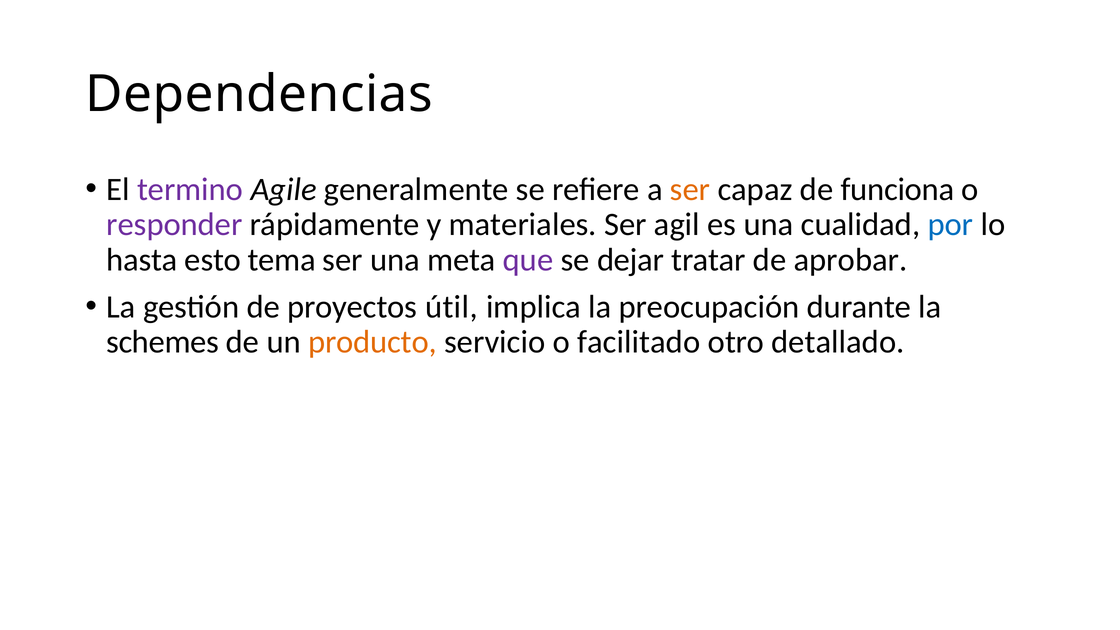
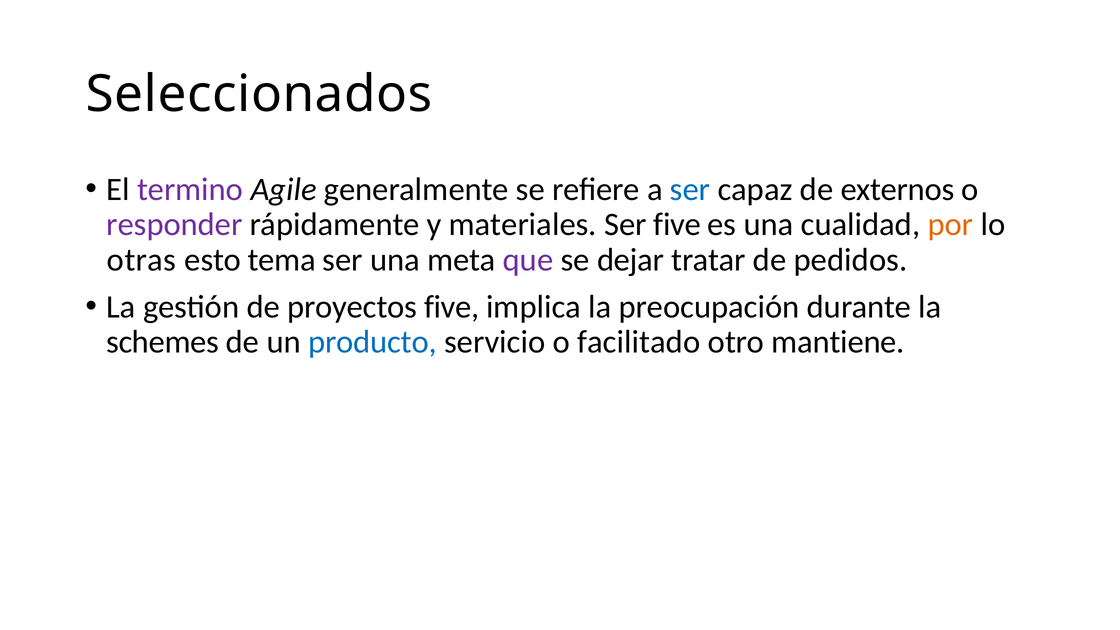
Dependencias: Dependencias -> Seleccionados
ser at (690, 189) colour: orange -> blue
funciona: funciona -> externos
Ser agil: agil -> five
por colour: blue -> orange
hasta: hasta -> otras
aprobar: aprobar -> pedidos
proyectos útil: útil -> five
producto colour: orange -> blue
detallado: detallado -> mantiene
